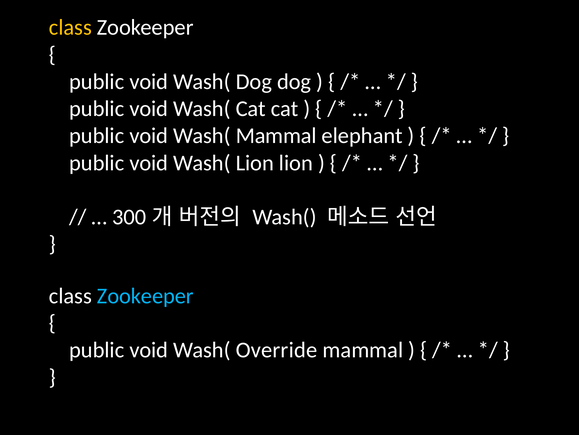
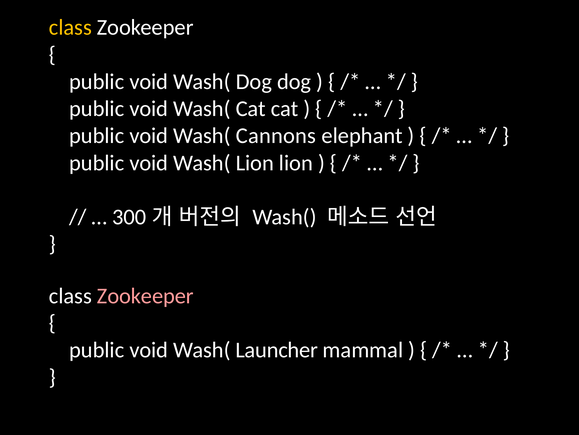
Wash( Mammal: Mammal -> Cannons
Zookeeper at (145, 296) colour: light blue -> pink
Override: Override -> Launcher
